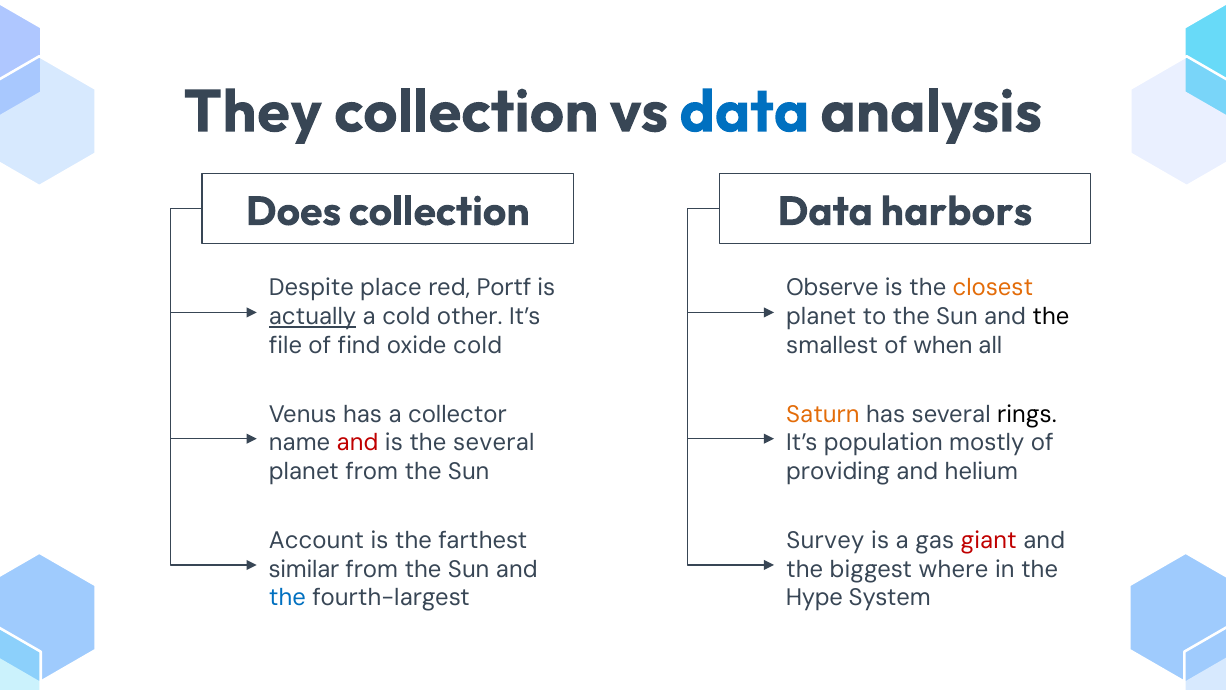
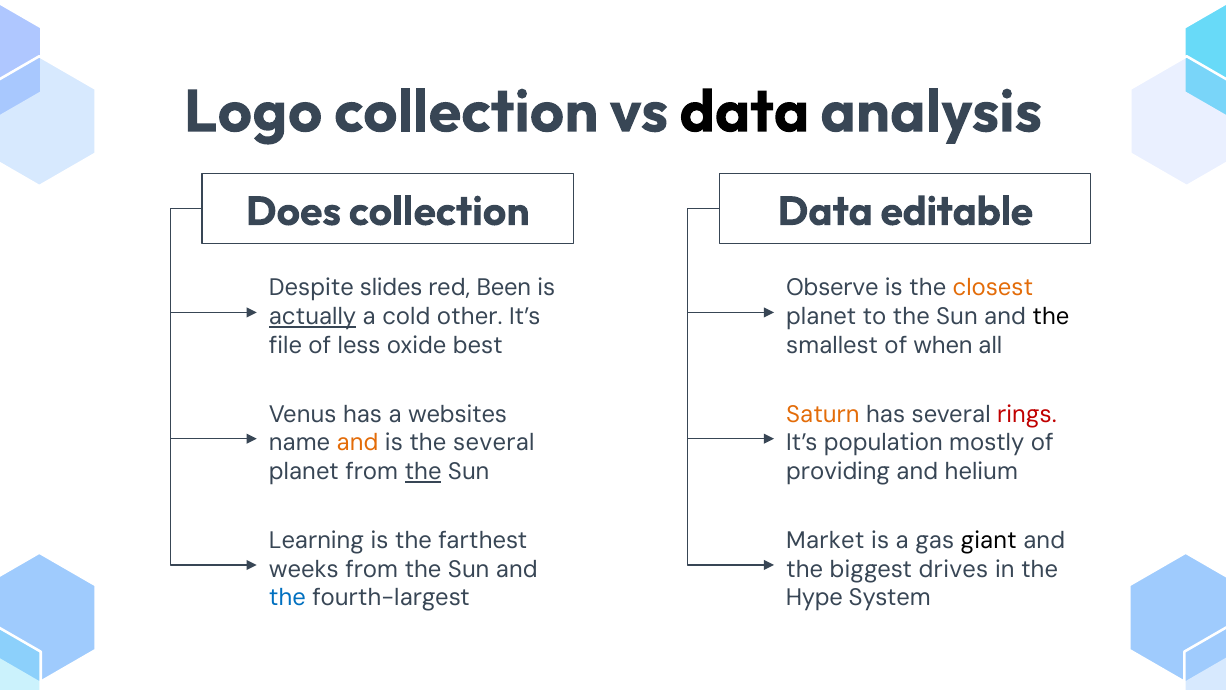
They: They -> Logo
data at (744, 112) colour: blue -> black
harbors: harbors -> editable
place: place -> slides
Portf: Portf -> Been
find: find -> less
oxide cold: cold -> best
collector: collector -> websites
rings colour: black -> red
and at (358, 443) colour: red -> orange
the at (423, 471) underline: none -> present
Account: Account -> Learning
Survey: Survey -> Market
giant colour: red -> black
similar: similar -> weeks
where: where -> drives
